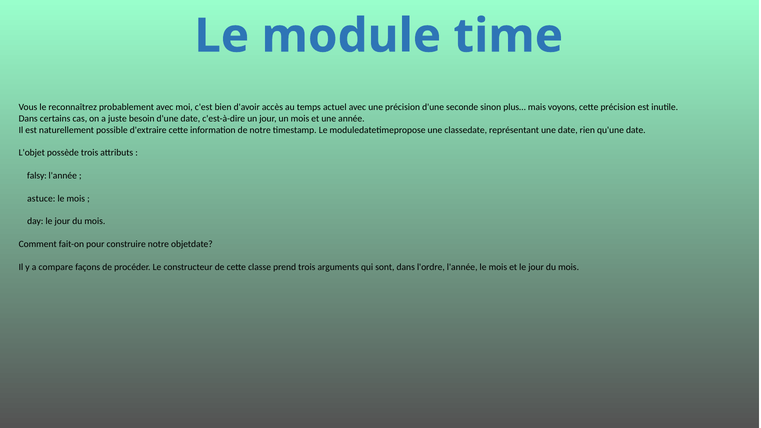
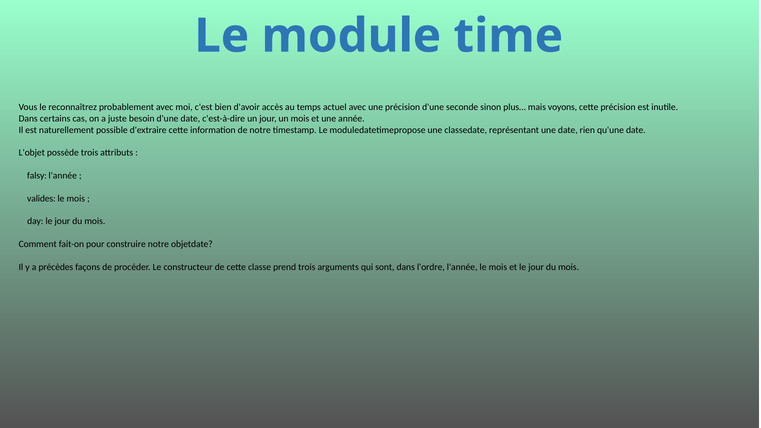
astuce: astuce -> valides
compare: compare -> précèdes
